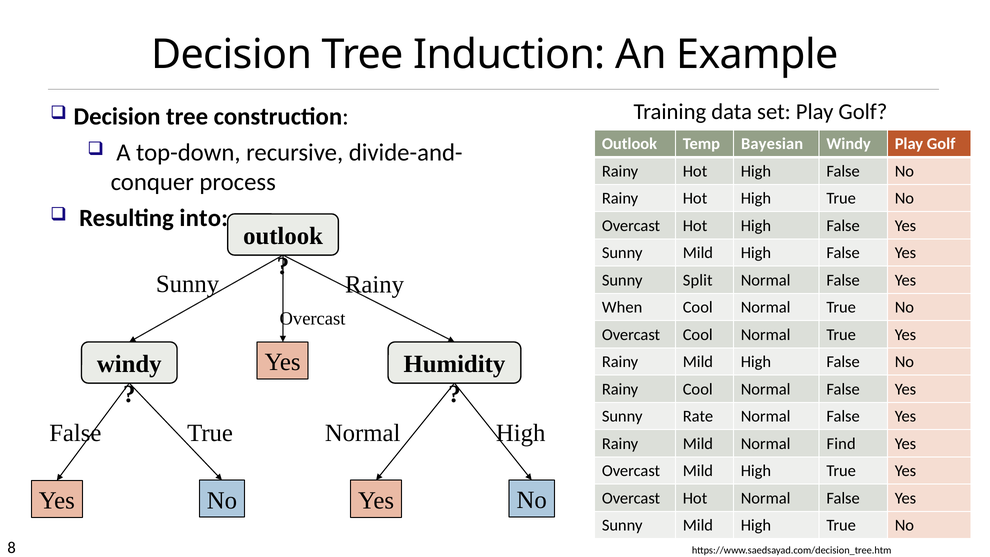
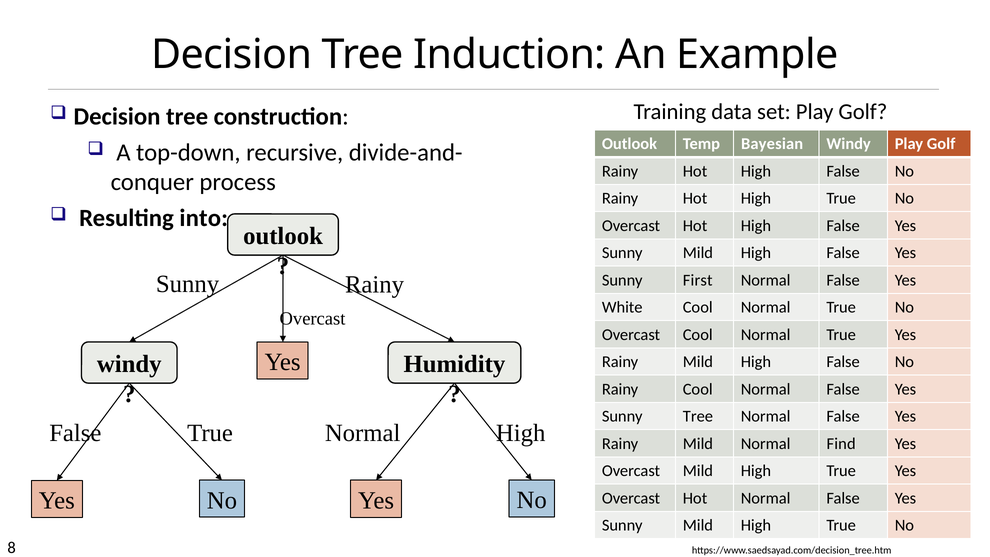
Split: Split -> First
When: When -> White
Sunny Rate: Rate -> Tree
